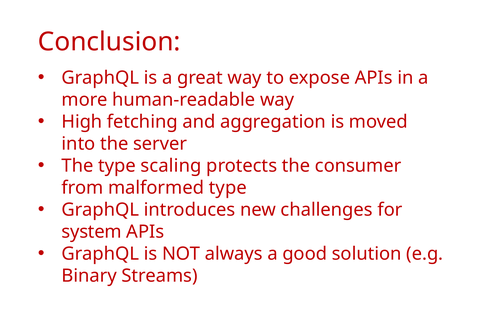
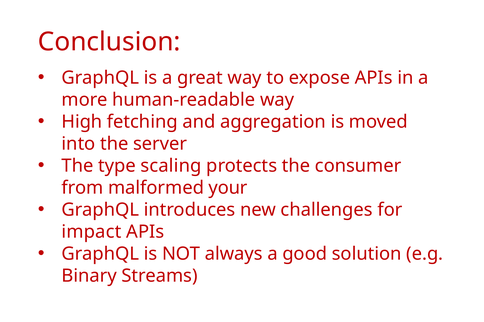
malformed type: type -> your
system: system -> impact
